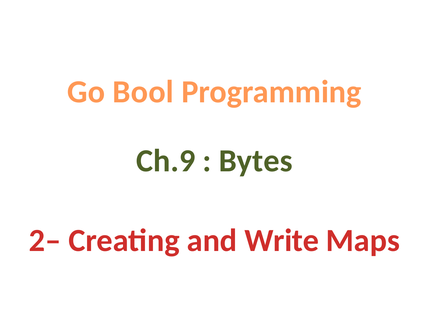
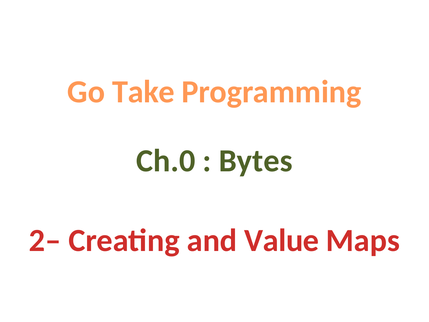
Bool: Bool -> Take
Ch.9: Ch.9 -> Ch.0
Write: Write -> Value
